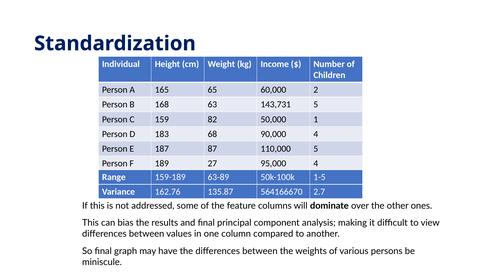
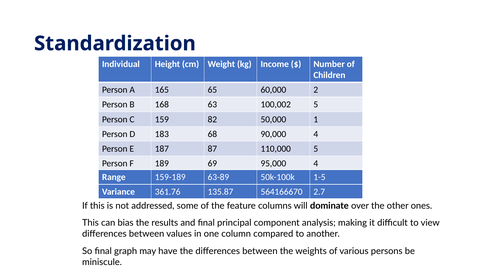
143,731: 143,731 -> 100,002
27: 27 -> 69
162.76: 162.76 -> 361.76
